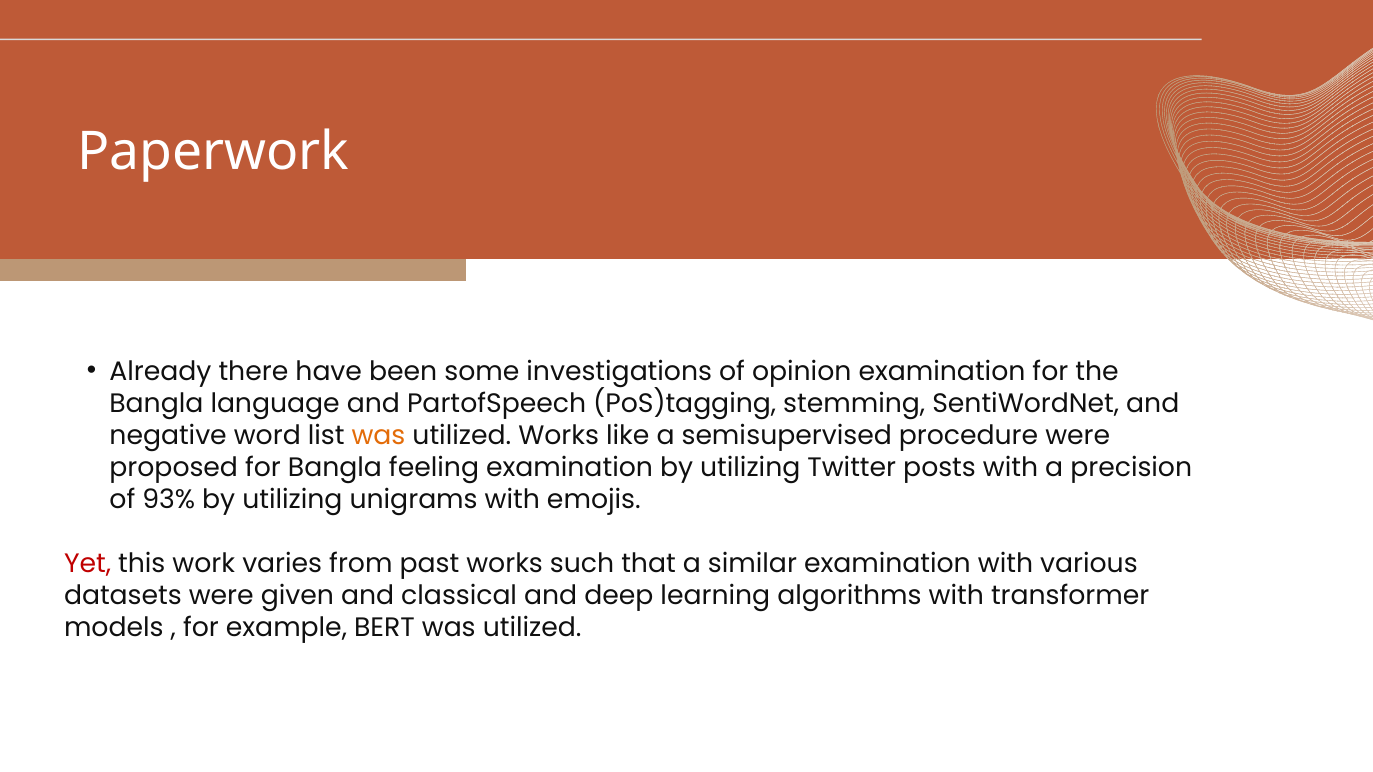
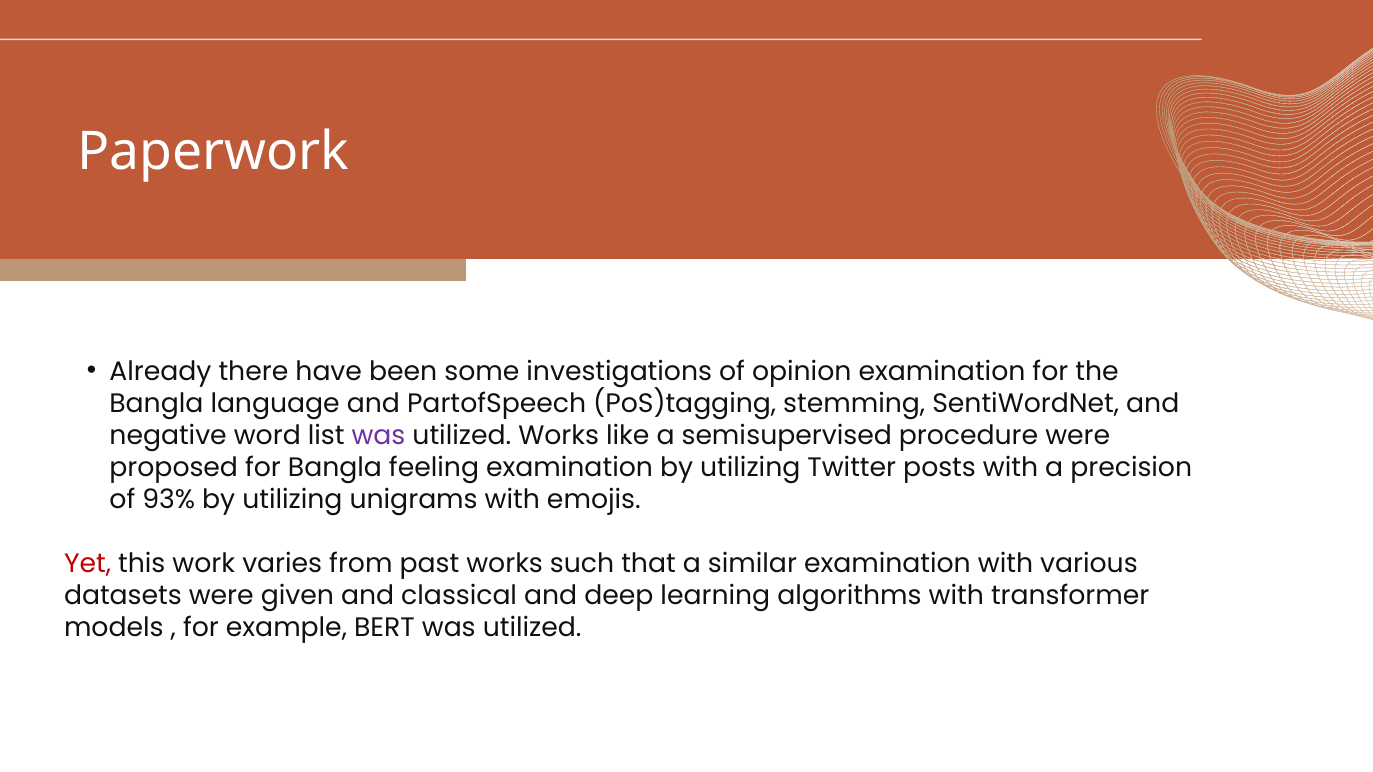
was at (379, 436) colour: orange -> purple
